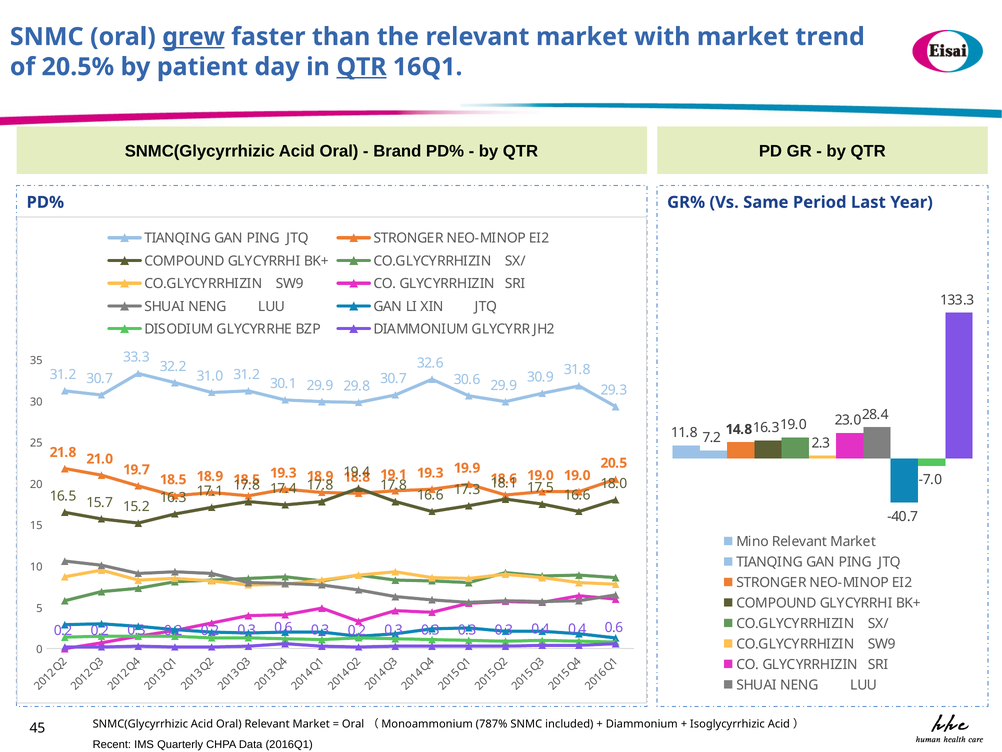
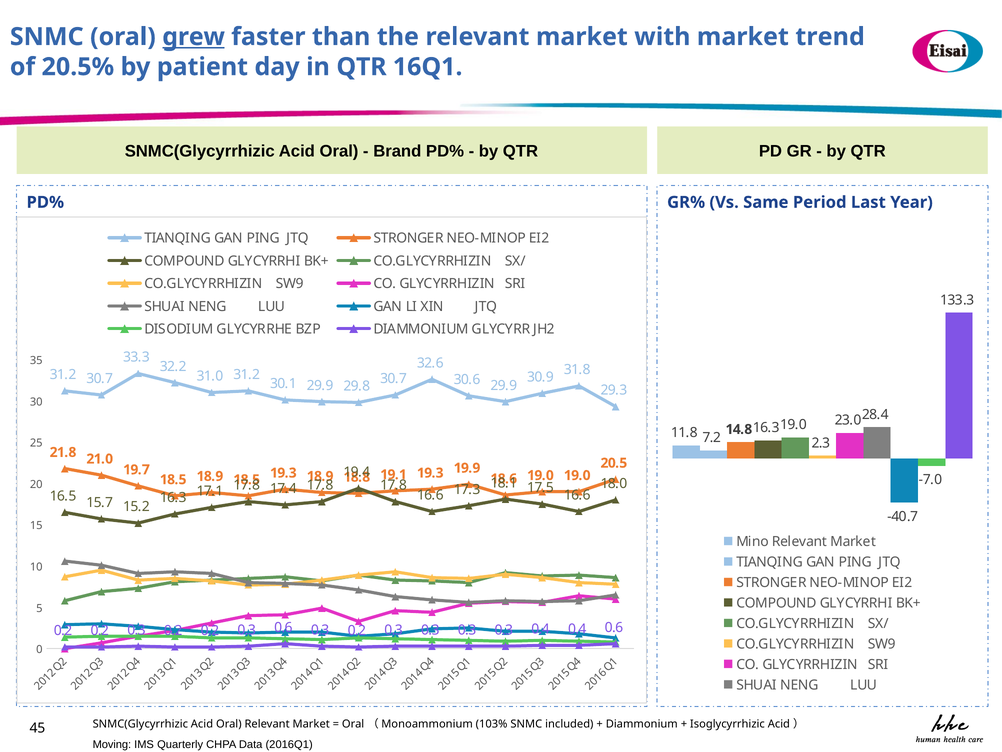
QTR at (361, 67) underline: present -> none
787%: 787% -> 103%
Recent: Recent -> Moving
